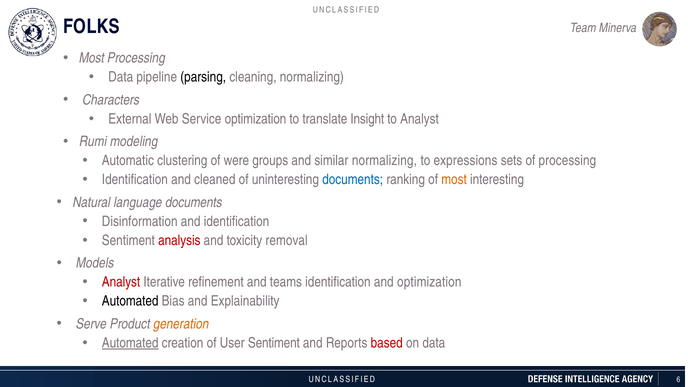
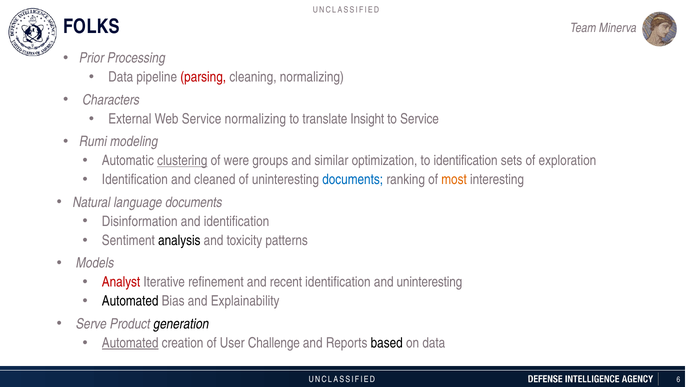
Most at (92, 58): Most -> Prior
parsing colour: black -> red
Service optimization: optimization -> normalizing
to Analyst: Analyst -> Service
clustering underline: none -> present
similar normalizing: normalizing -> optimization
to expressions: expressions -> identification
of processing: processing -> exploration
analysis colour: red -> black
removal: removal -> patterns
teams: teams -> recent
and optimization: optimization -> uninteresting
generation colour: orange -> black
User Sentiment: Sentiment -> Challenge
based colour: red -> black
